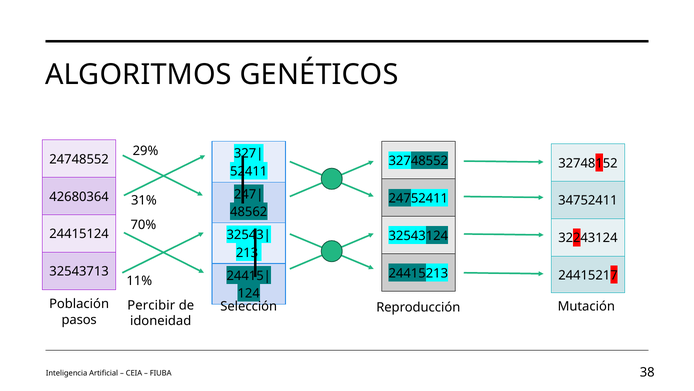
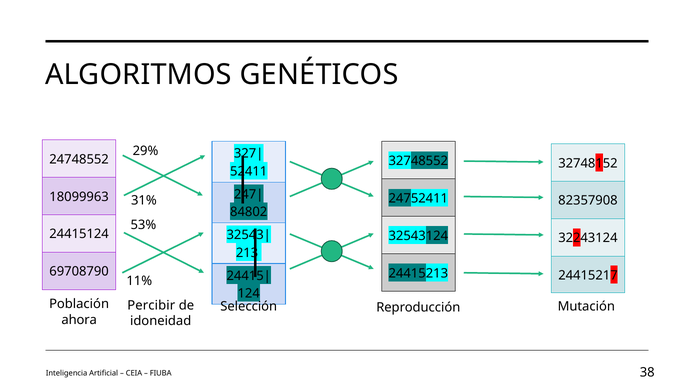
42680364: 42680364 -> 18099963
34752411: 34752411 -> 82357908
48562: 48562 -> 84802
70%: 70% -> 53%
32543713: 32543713 -> 69708790
pasos: pasos -> ahora
